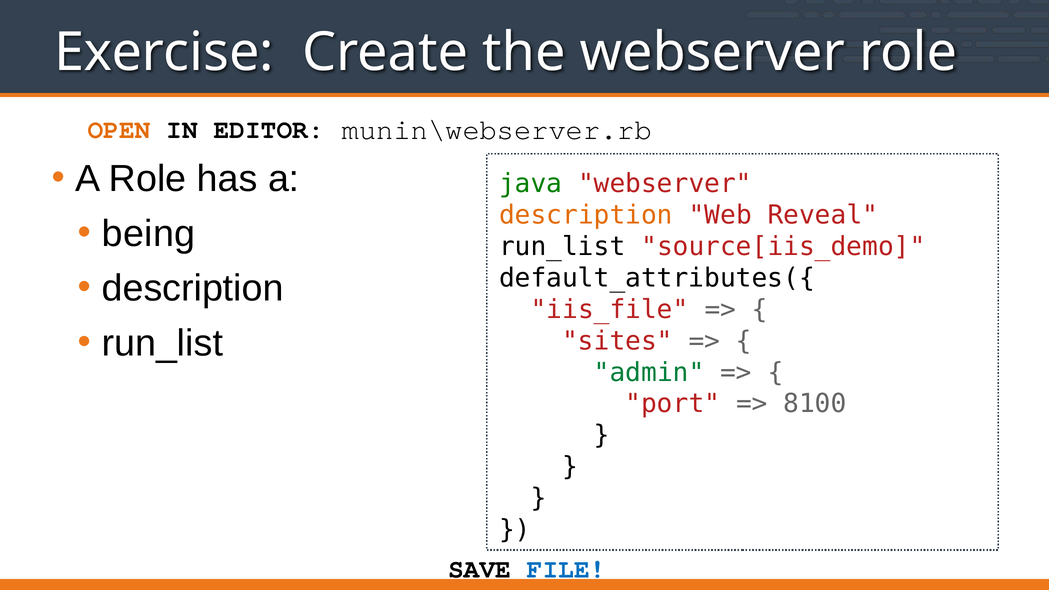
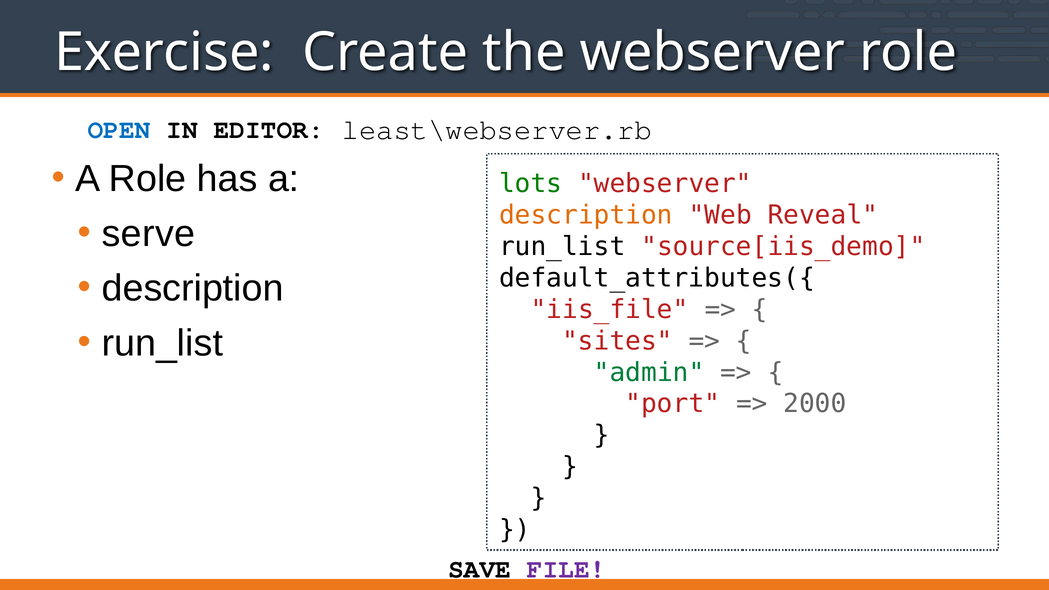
OPEN colour: orange -> blue
munin\webserver.rb: munin\webserver.rb -> least\webserver.rb
java: java -> lots
being: being -> serve
8100: 8100 -> 2000
FILE colour: blue -> purple
